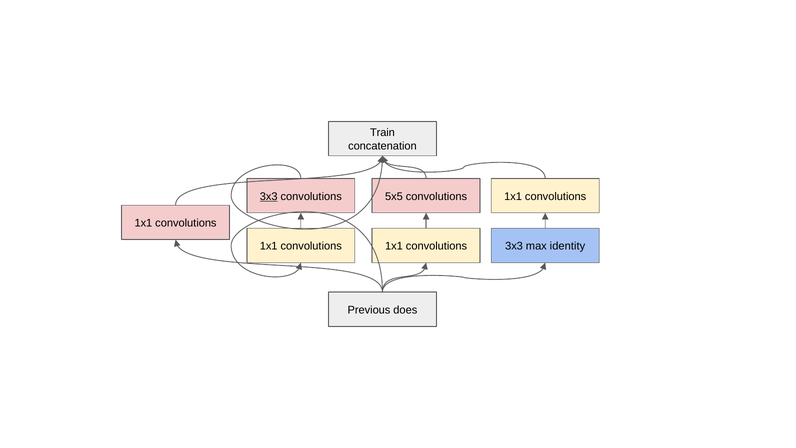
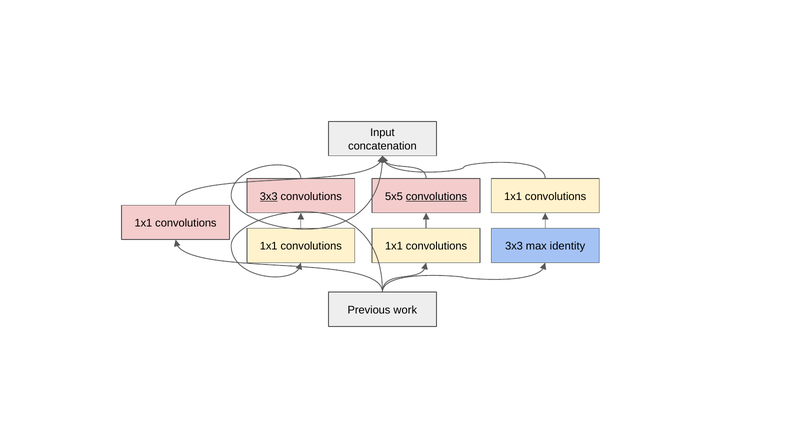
Train: Train -> Input
convolutions at (436, 196) underline: none -> present
does: does -> work
